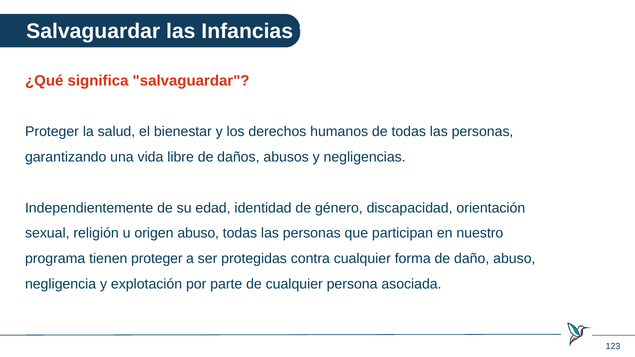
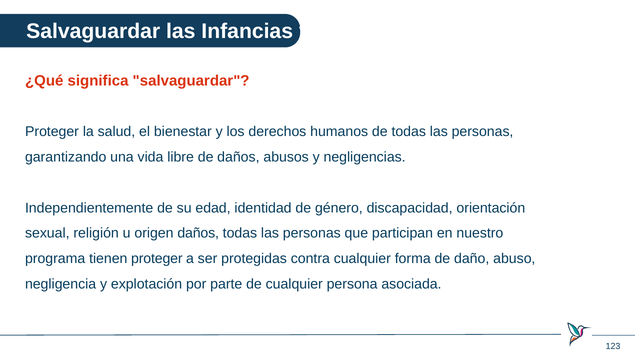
origen abuso: abuso -> daños
